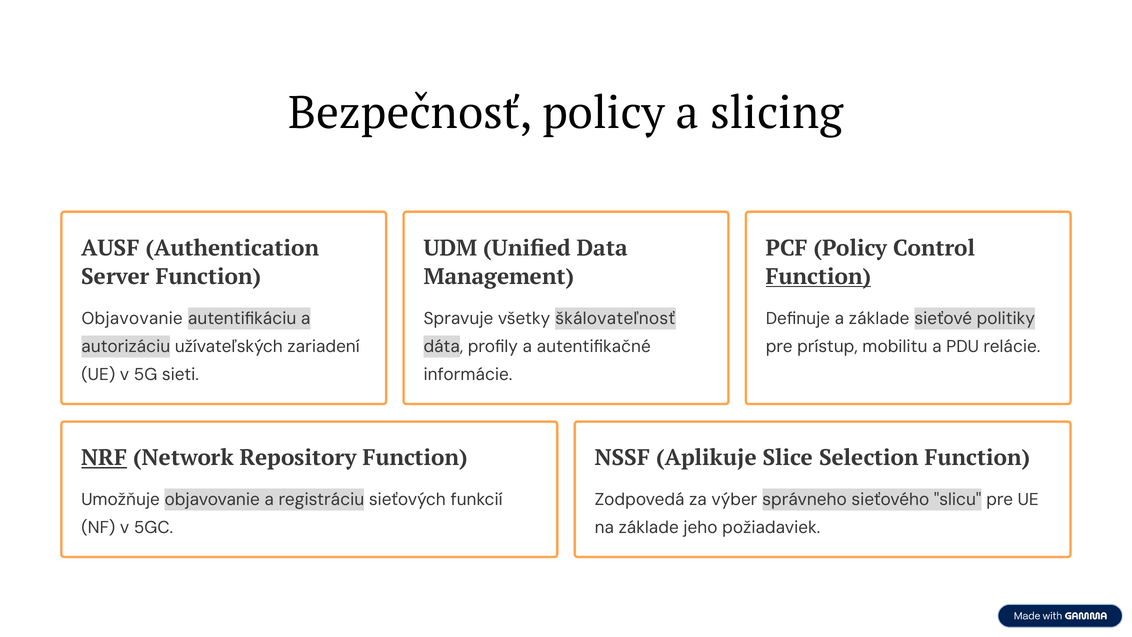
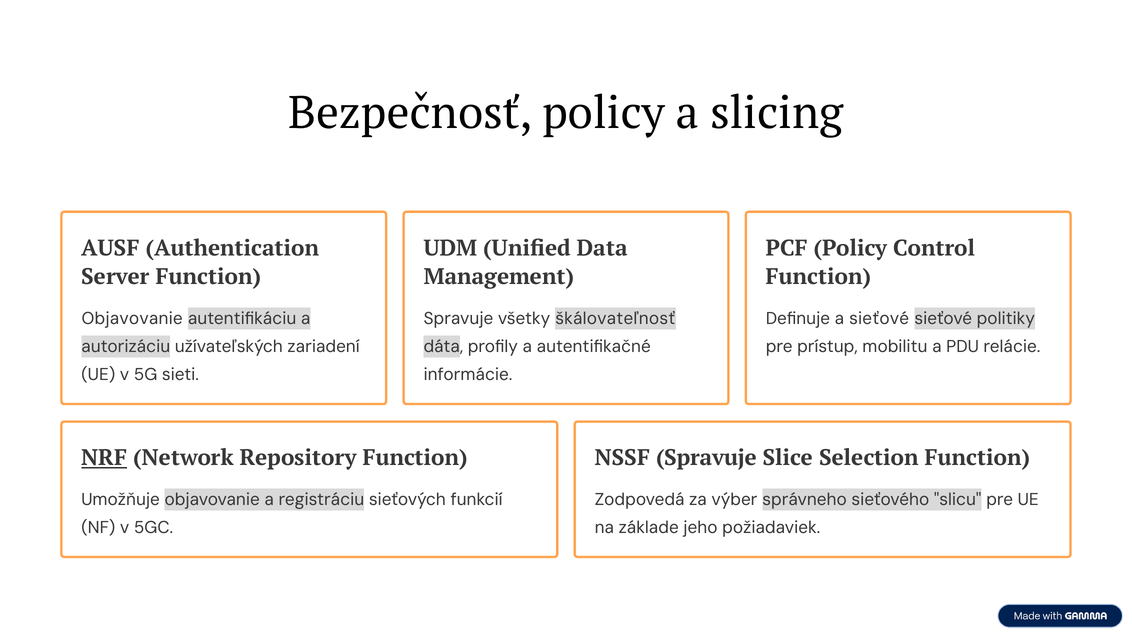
Function at (818, 277) underline: present -> none
a základe: základe -> sieťové
NSSF Aplikuje: Aplikuje -> Spravuje
